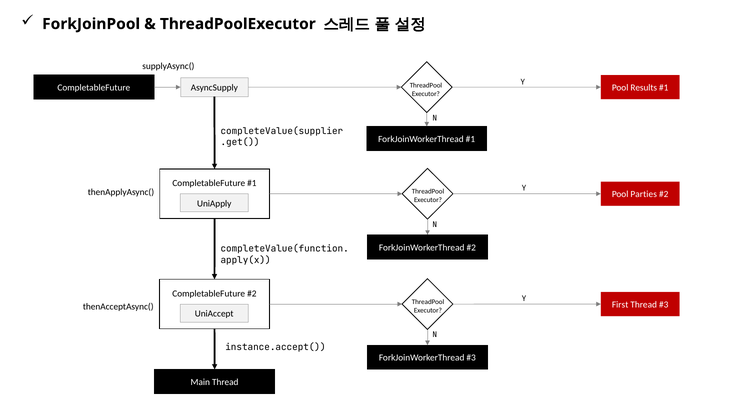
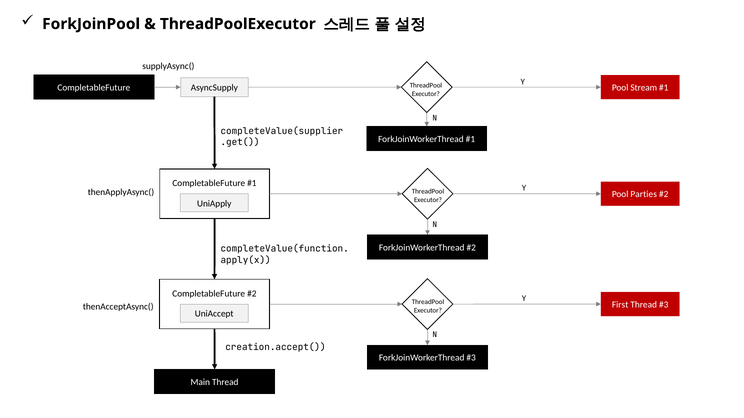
Results: Results -> Stream
instance.accept(: instance.accept( -> creation.accept(
